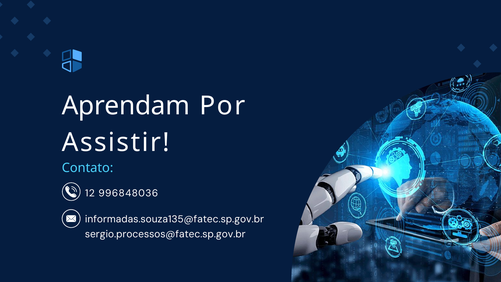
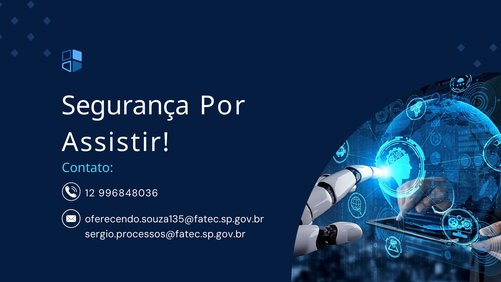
Aprendam: Aprendam -> Segurança
informadas.souza135@fatec.sp.gov.br: informadas.souza135@fatec.sp.gov.br -> oferecendo.souza135@fatec.sp.gov.br
